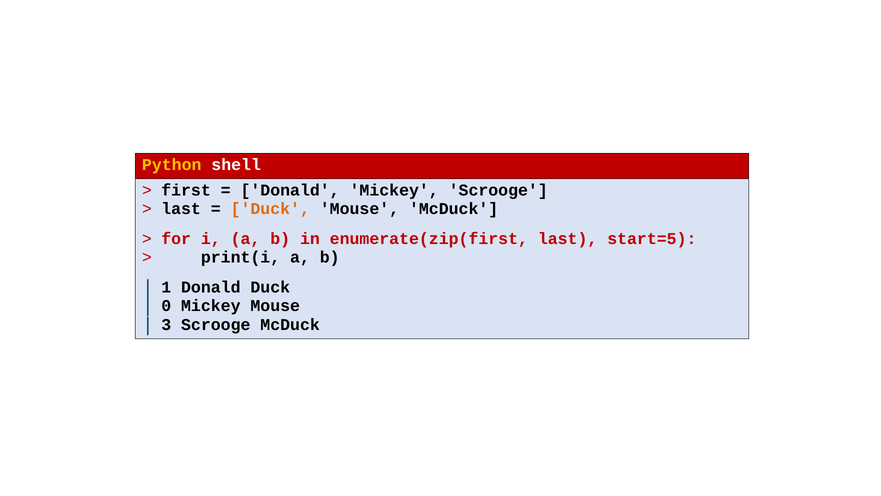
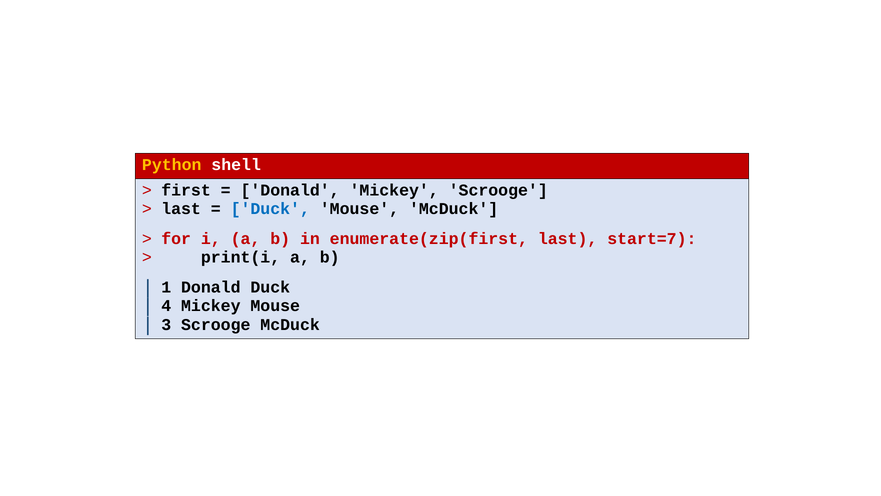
Duck at (270, 209) colour: orange -> blue
start=5: start=5 -> start=7
0: 0 -> 4
